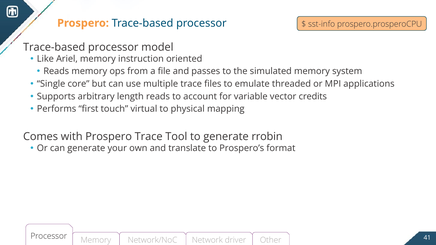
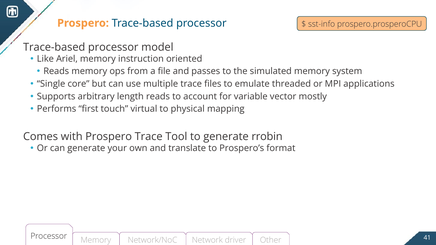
credits: credits -> mostly
